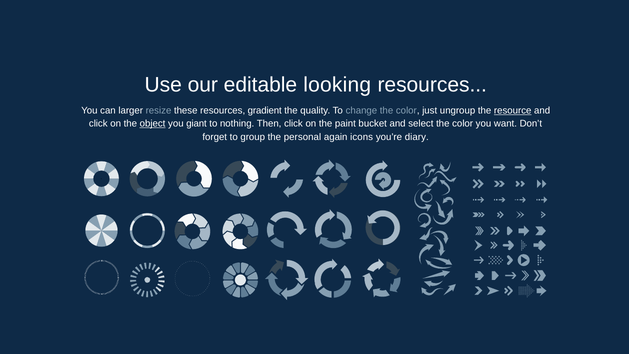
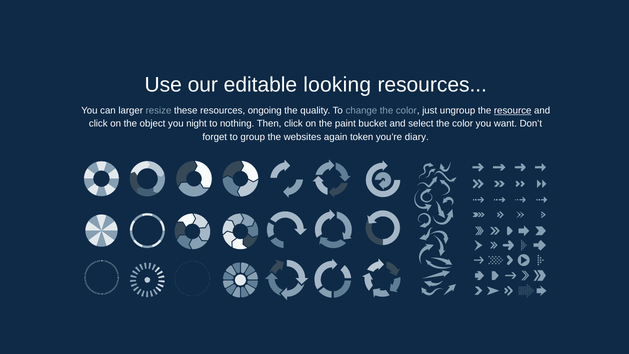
gradient: gradient -> ongoing
object underline: present -> none
giant: giant -> night
personal: personal -> websites
icons: icons -> token
